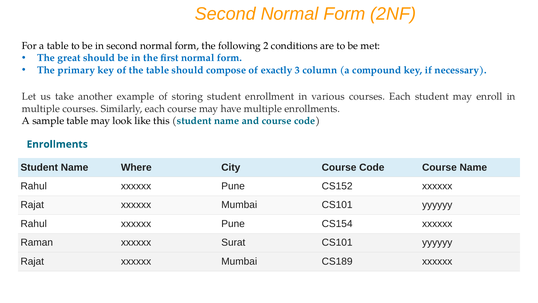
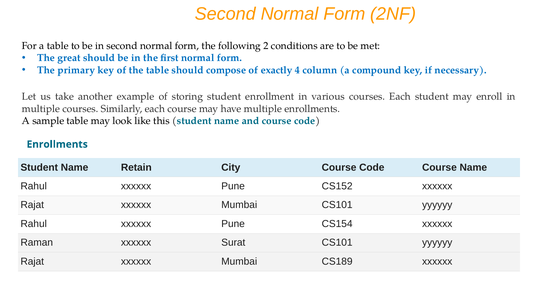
3: 3 -> 4
Where: Where -> Retain
